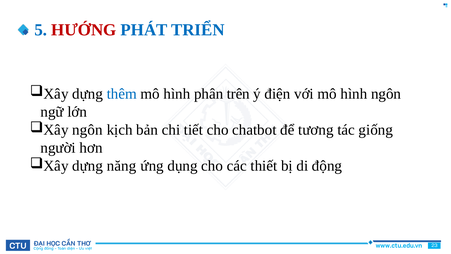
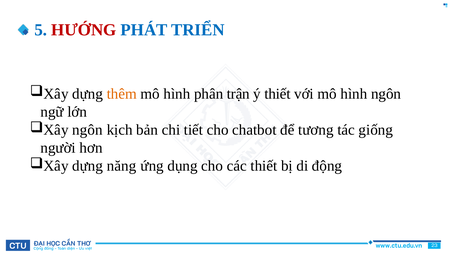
thêm colour: blue -> orange
trên: trên -> trận
ý điện: điện -> thiết
